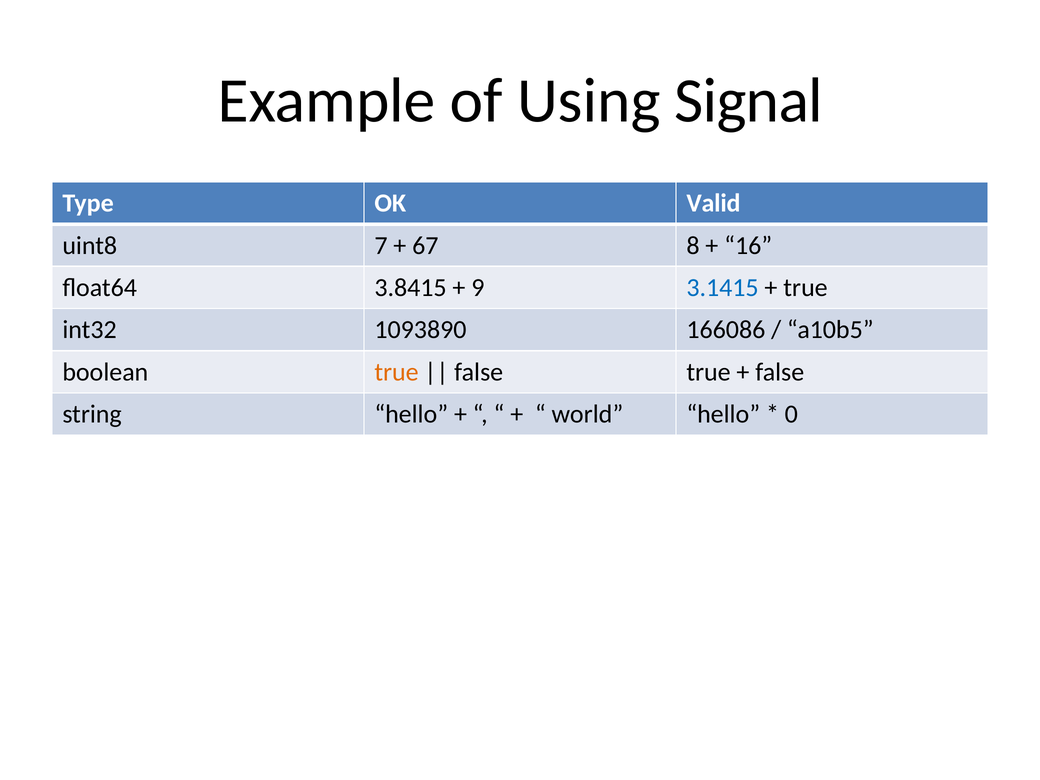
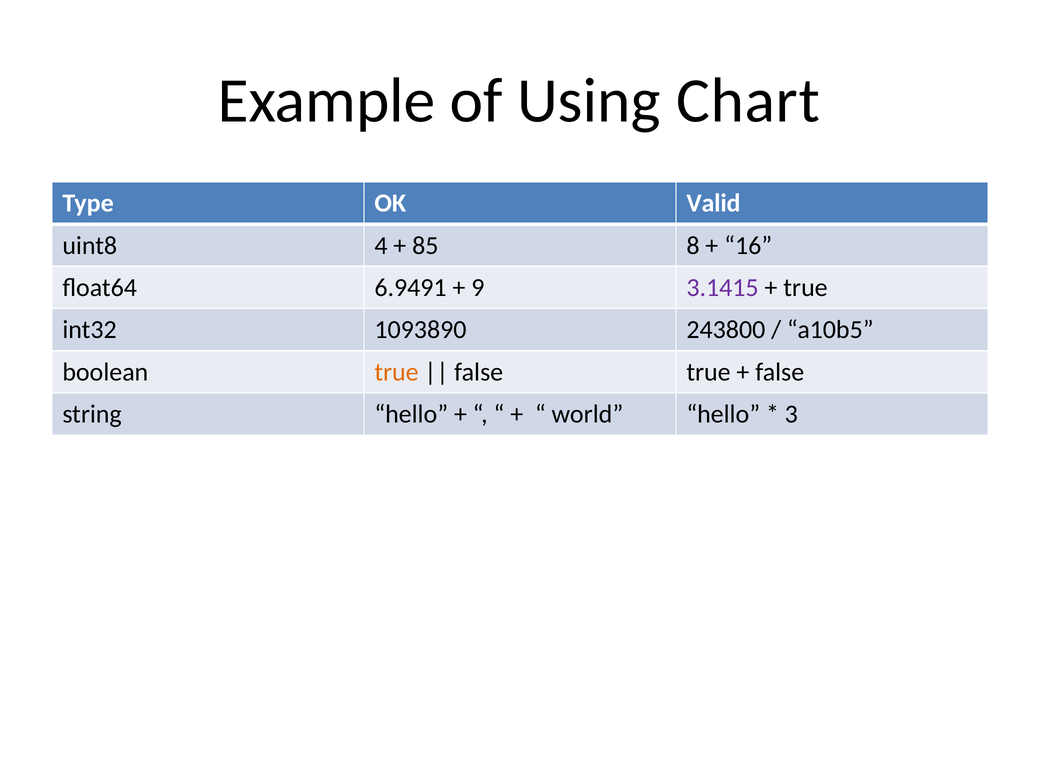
Signal: Signal -> Chart
7: 7 -> 4
67: 67 -> 85
3.8415: 3.8415 -> 6.9491
3.1415 colour: blue -> purple
166086: 166086 -> 243800
0: 0 -> 3
